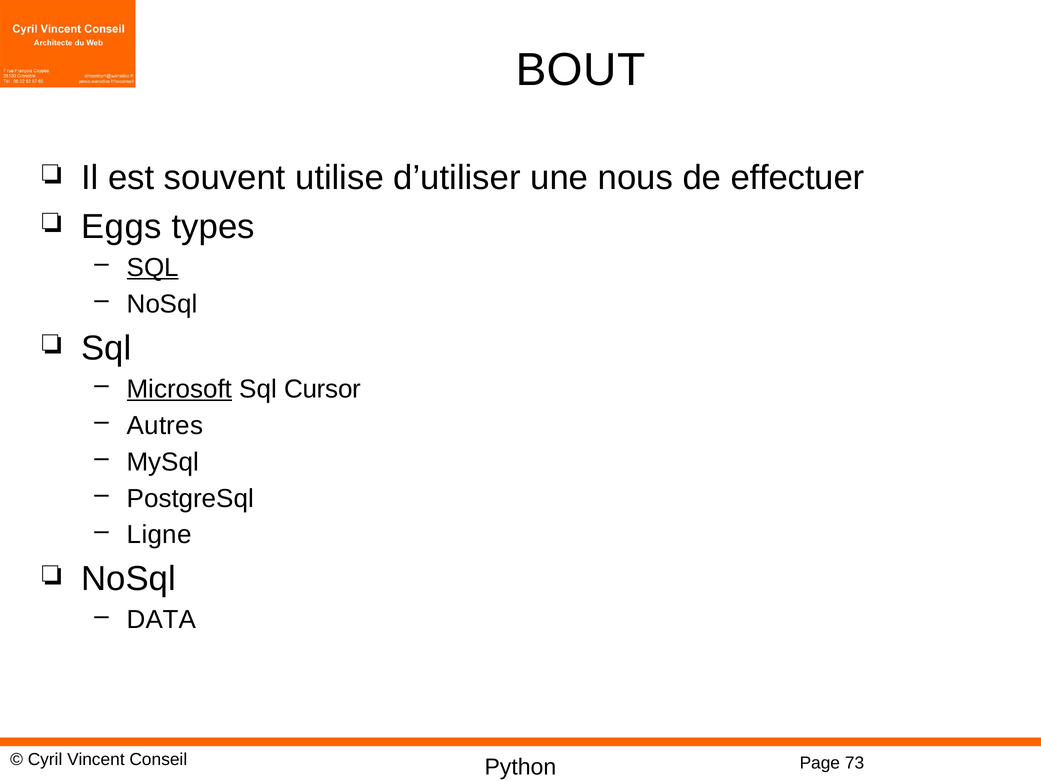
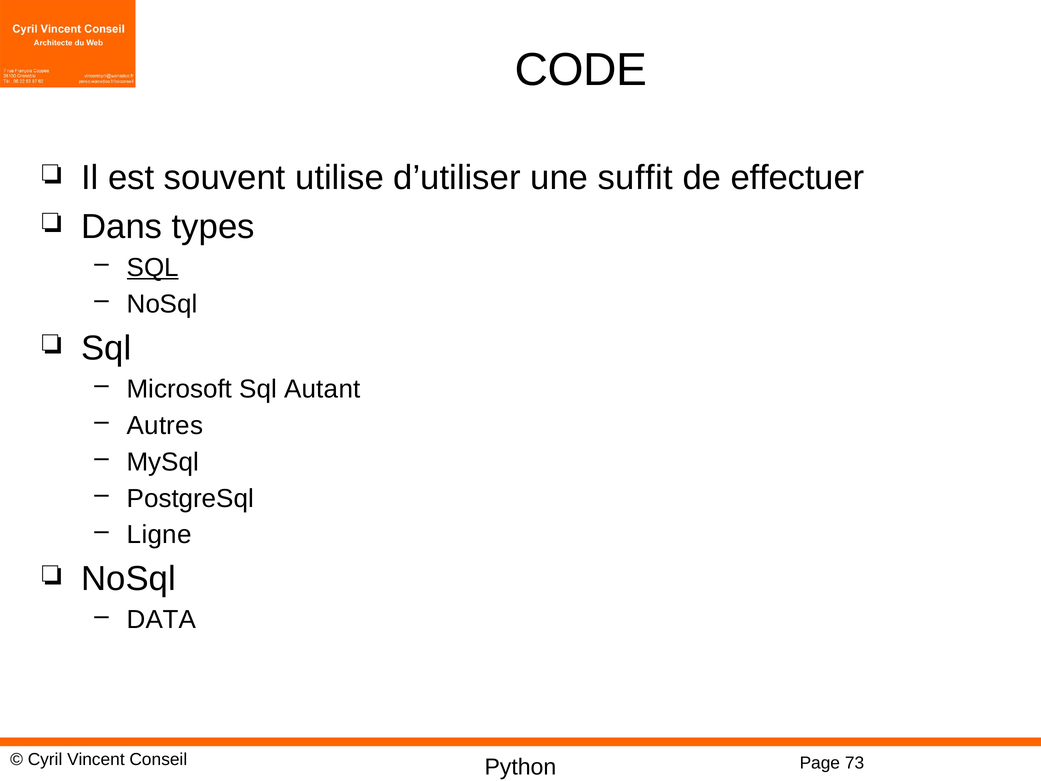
BOUT: BOUT -> CODE
nous: nous -> suffit
Eggs: Eggs -> Dans
Microsoft underline: present -> none
Cursor: Cursor -> Autant
